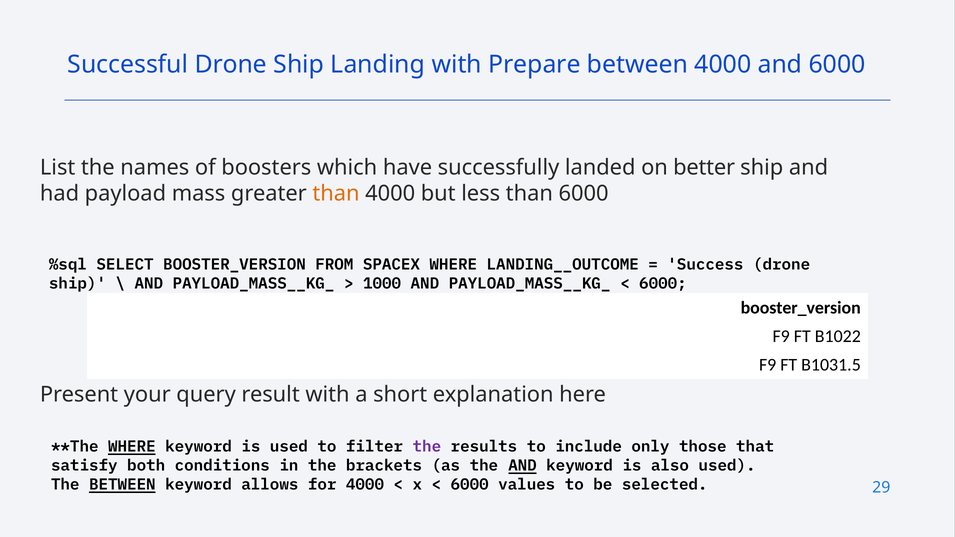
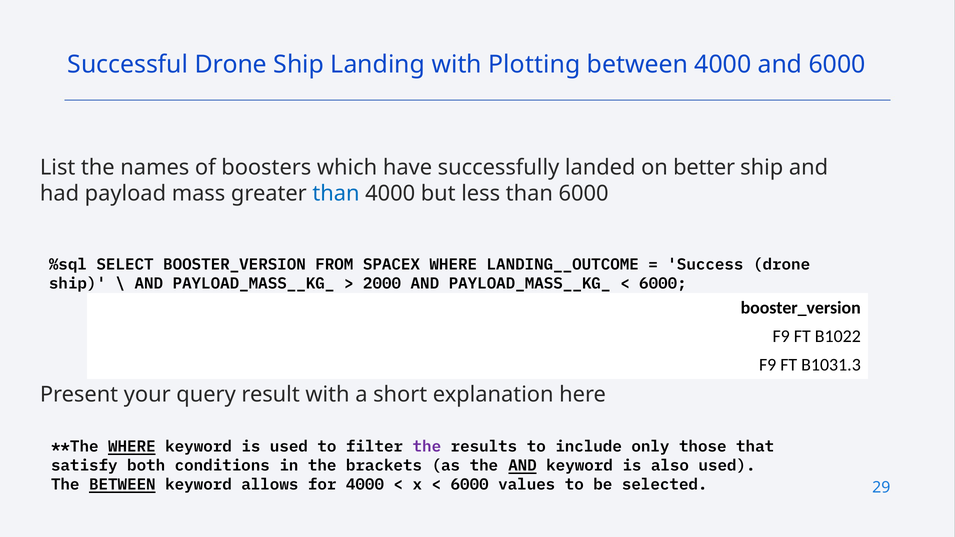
Prepare: Prepare -> Plotting
than at (336, 194) colour: orange -> blue
1000: 1000 -> 2000
B1031.5: B1031.5 -> B1031.3
